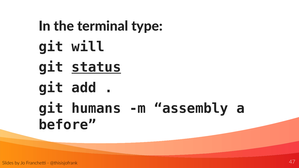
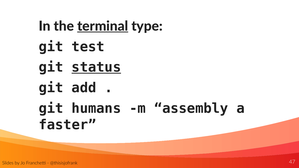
terminal underline: none -> present
will: will -> test
before: before -> faster
